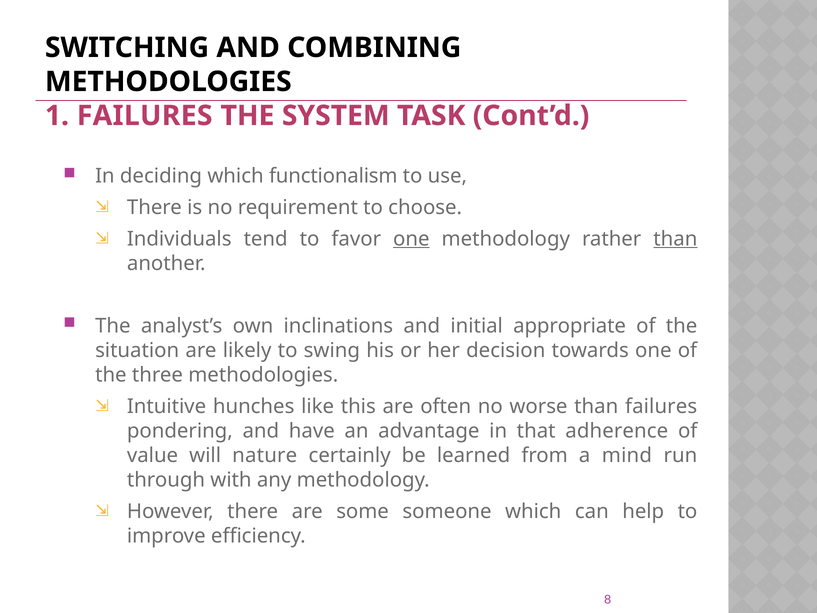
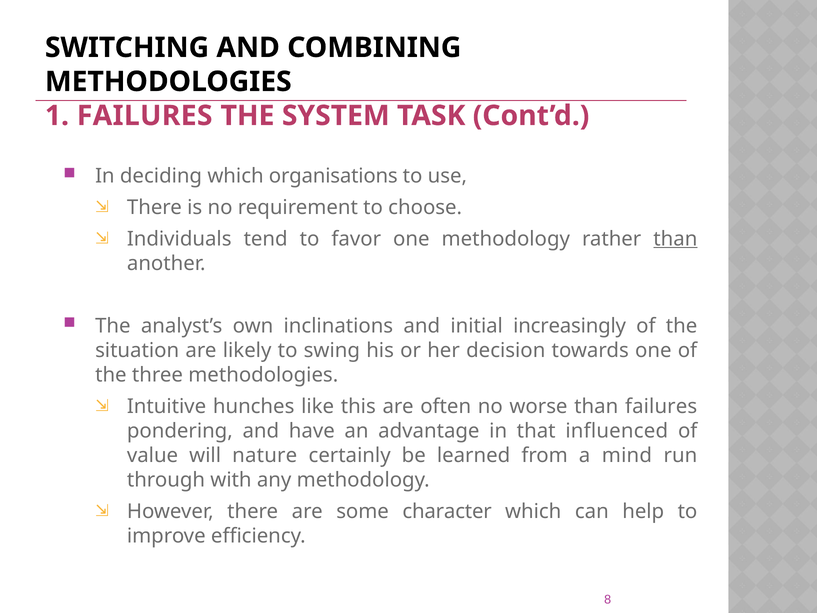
functionalism: functionalism -> organisations
one at (411, 239) underline: present -> none
appropriate: appropriate -> increasingly
adherence: adherence -> influenced
someone: someone -> character
